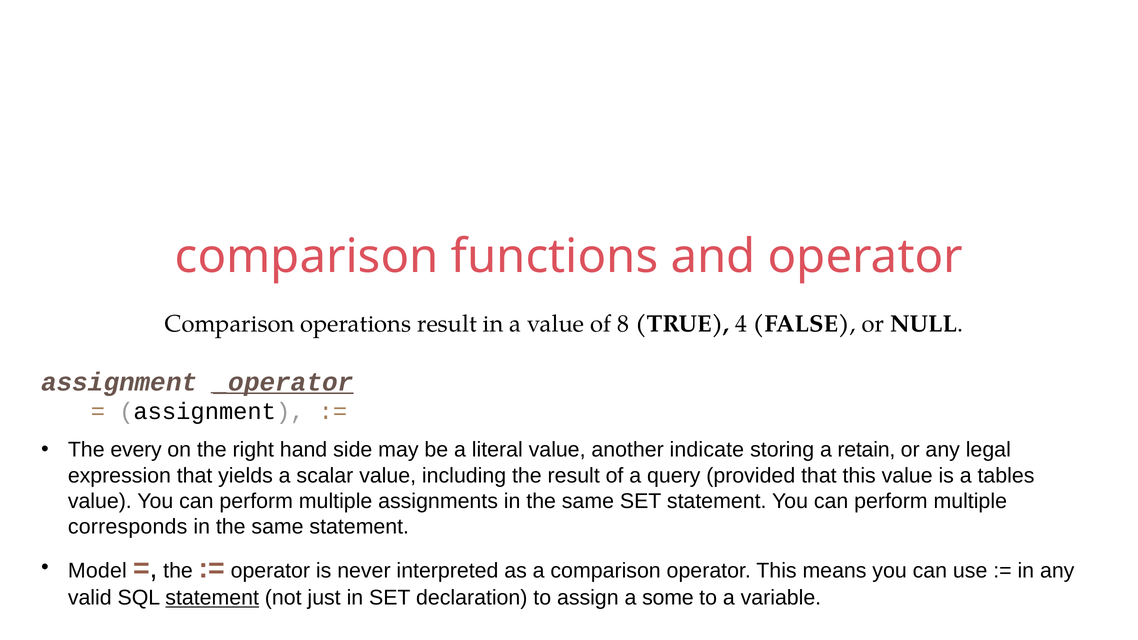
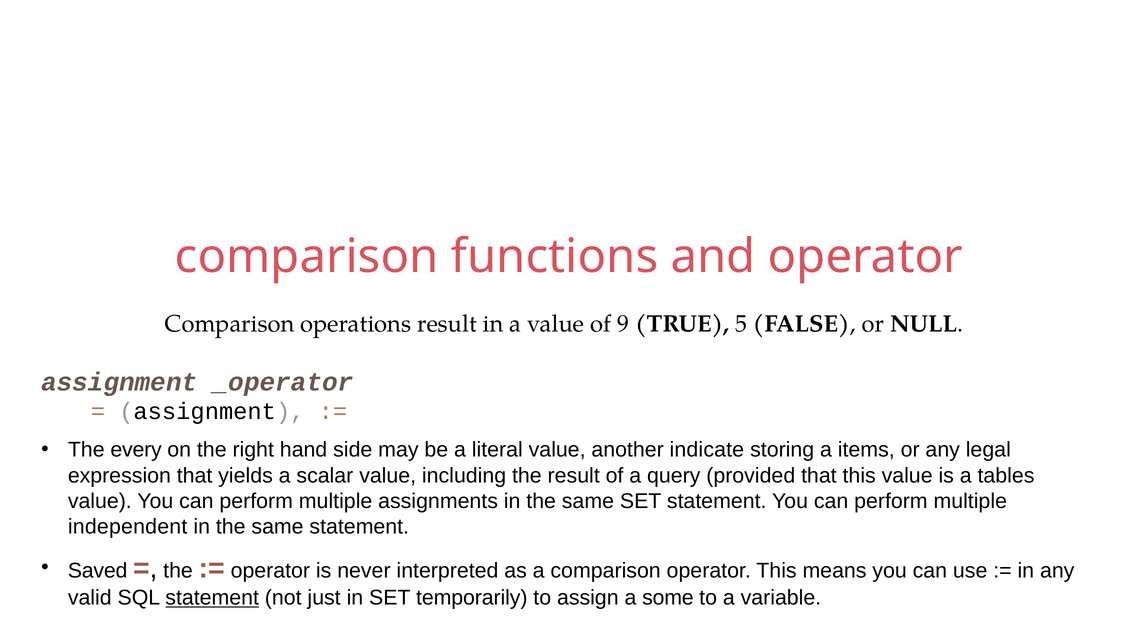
8: 8 -> 9
4: 4 -> 5
_operator underline: present -> none
retain: retain -> items
corresponds: corresponds -> independent
Model: Model -> Saved
declaration: declaration -> temporarily
